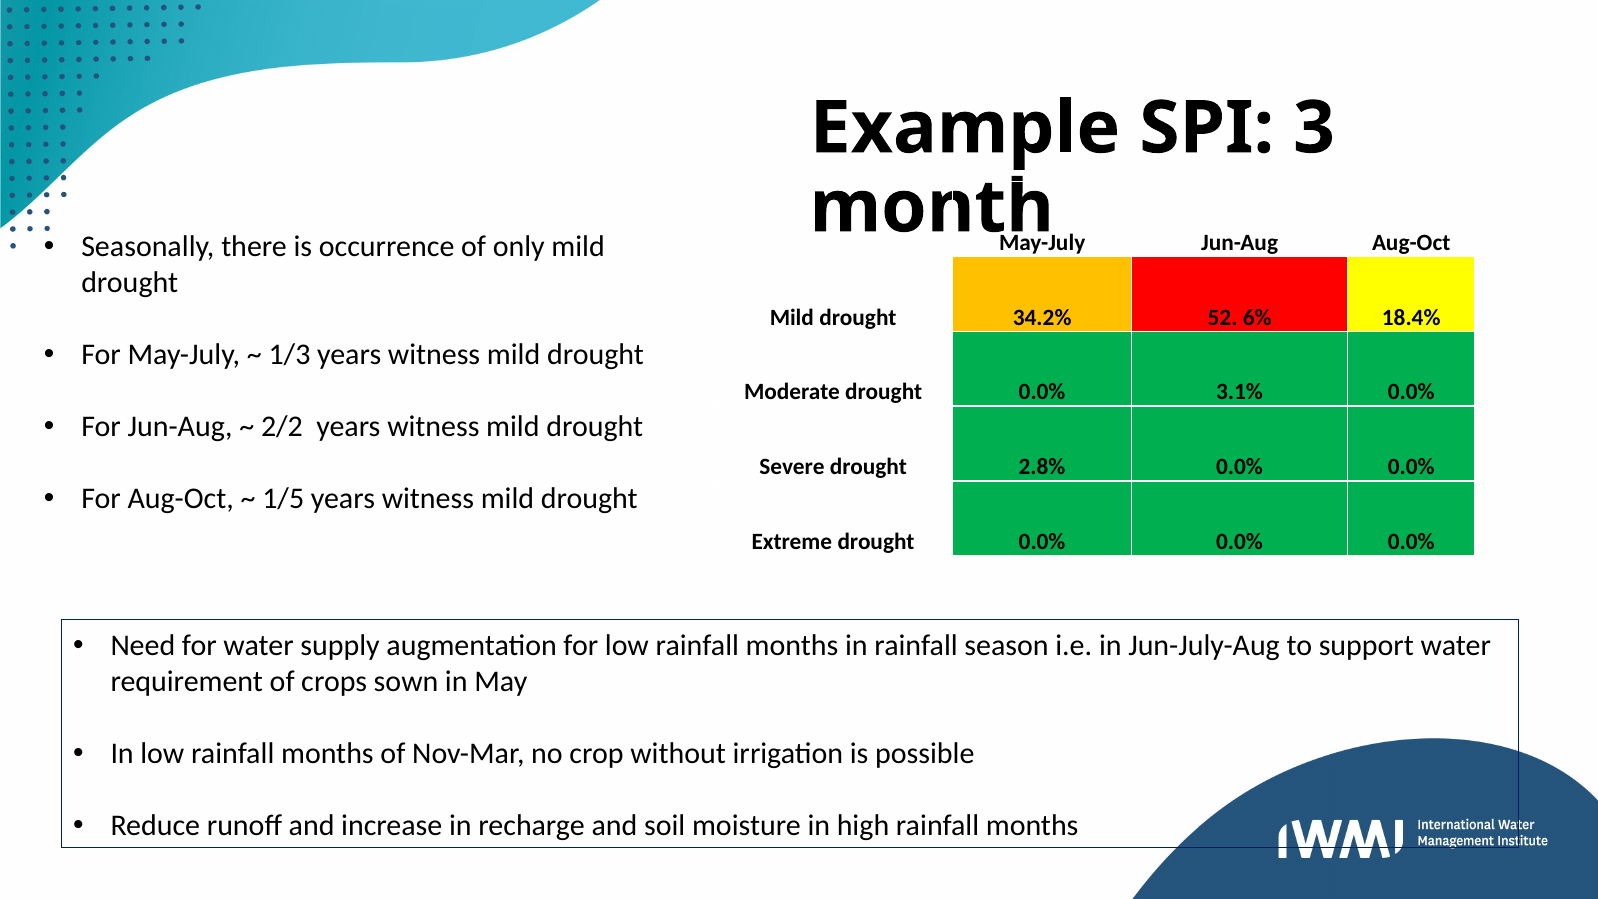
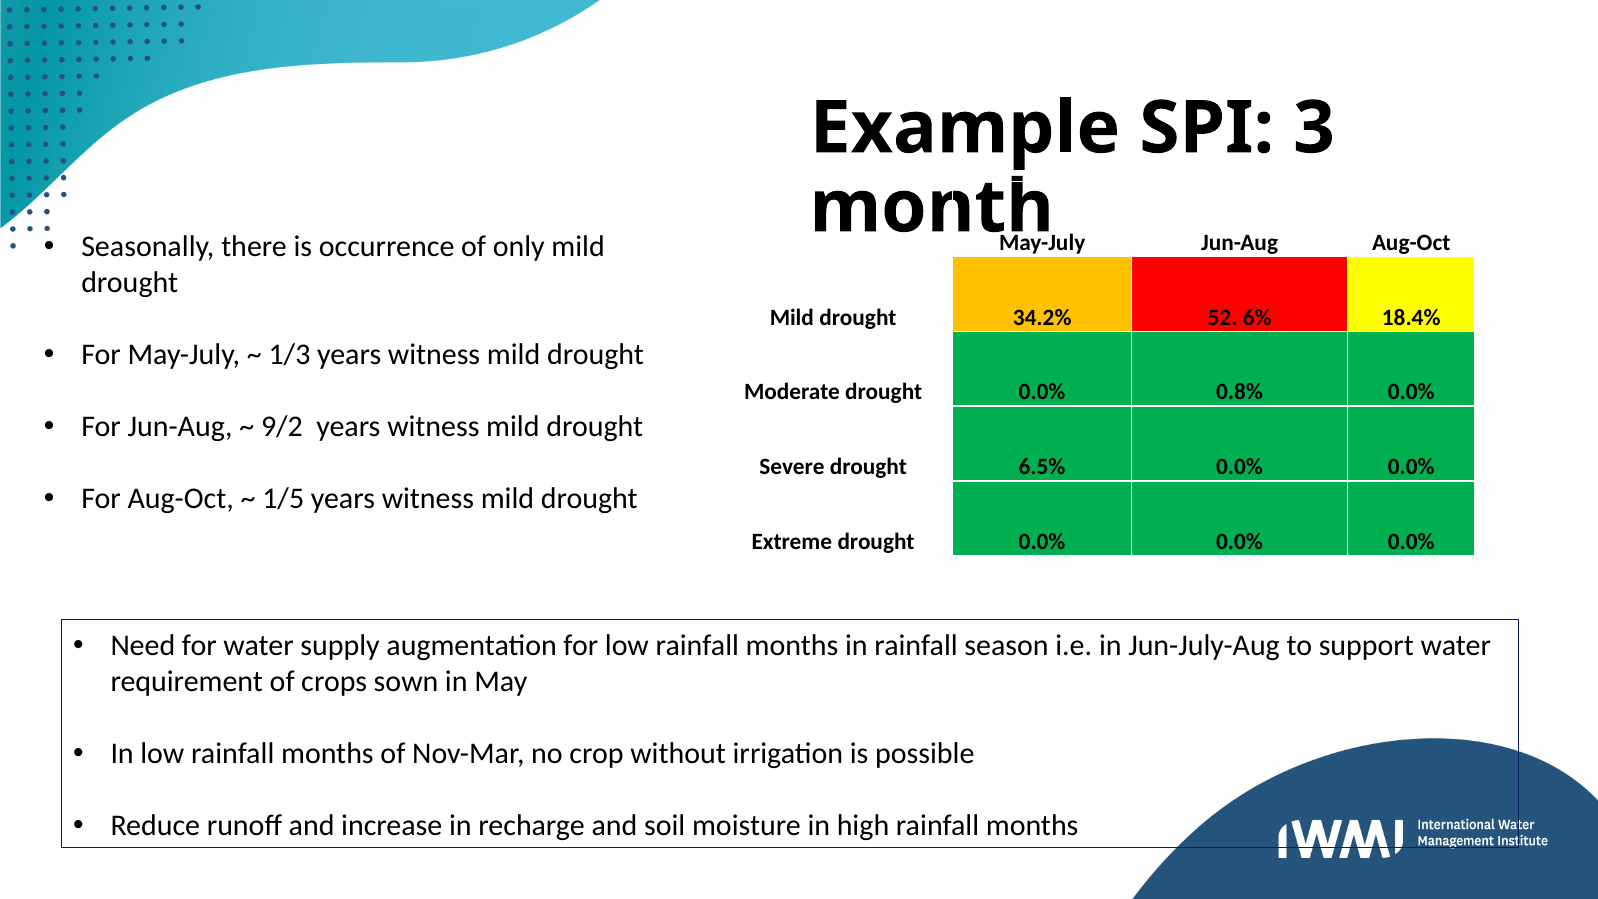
3.1%: 3.1% -> 0.8%
2/2: 2/2 -> 9/2
2.8%: 2.8% -> 6.5%
